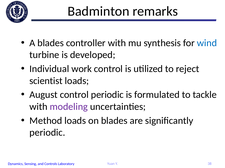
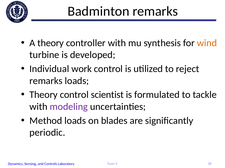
A blades: blades -> theory
wind colour: blue -> orange
scientist at (46, 81): scientist -> remarks
August at (44, 95): August -> Theory
control periodic: periodic -> scientist
